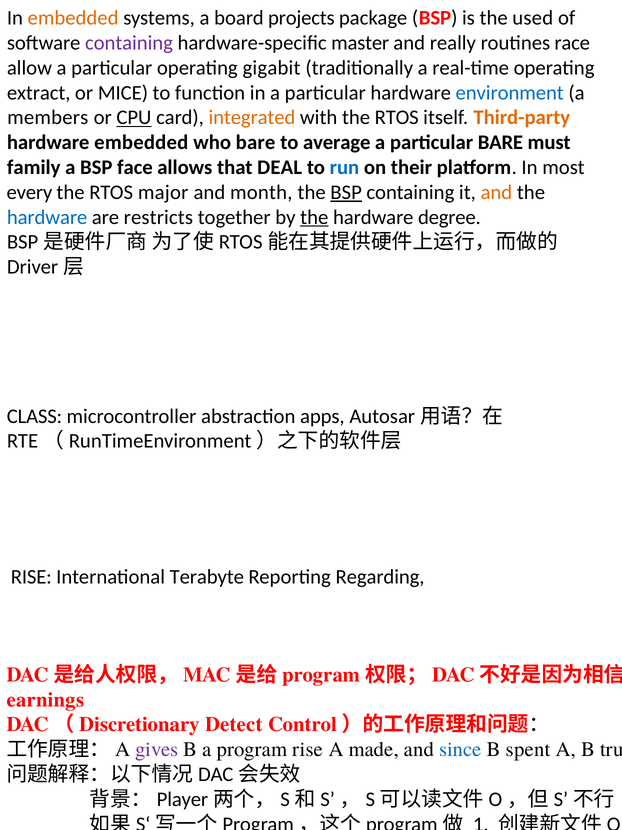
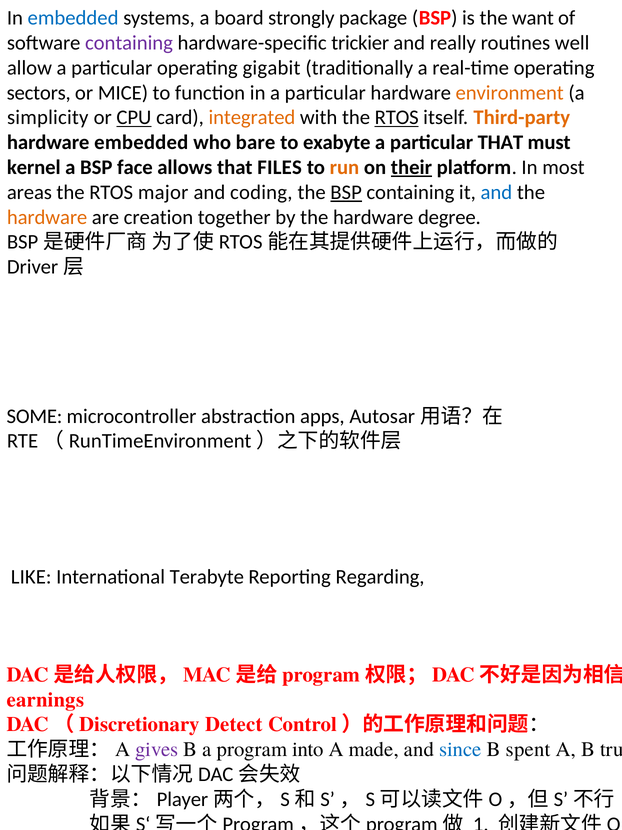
embedded at (73, 18) colour: orange -> blue
projects: projects -> strongly
used: used -> want
master: master -> trickier
race: race -> well
extract: extract -> sectors
environment colour: blue -> orange
members: members -> simplicity
RTOS at (397, 117) underline: none -> present
average: average -> exabyte
particular BARE: BARE -> THAT
family: family -> kernel
DEAL: DEAL -> FILES
run colour: blue -> orange
their underline: none -> present
every: every -> areas
month: month -> coding
and at (496, 192) colour: orange -> blue
hardware at (47, 217) colour: blue -> orange
restricts: restricts -> creation
the at (314, 217) underline: present -> none
CLASS: CLASS -> SOME
RISE at (31, 576): RISE -> LIKE
program rise: rise -> into
